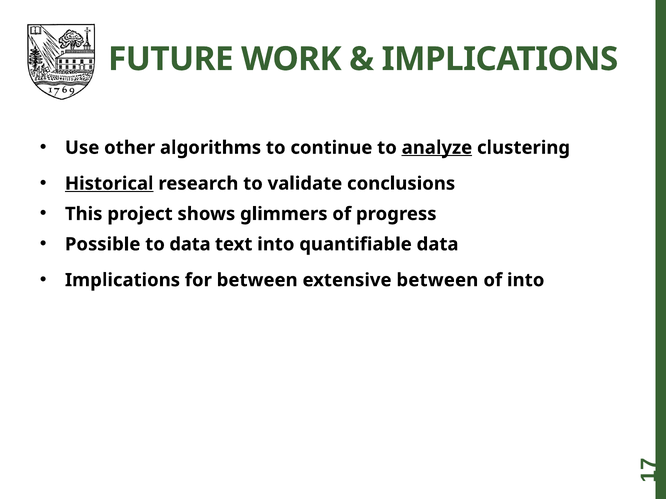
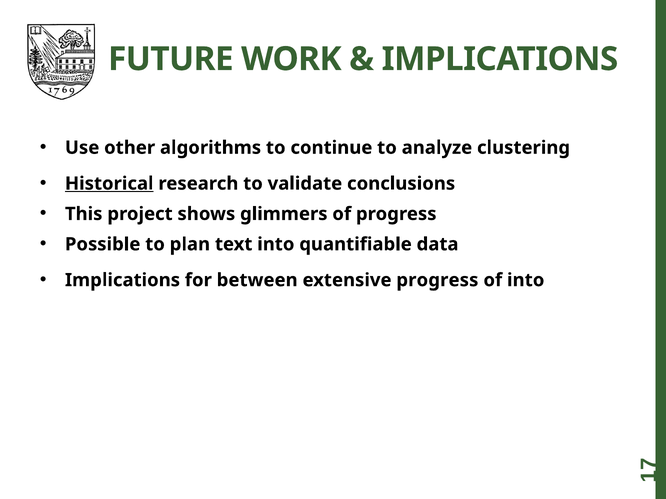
analyze underline: present -> none
to data: data -> plan
extensive between: between -> progress
